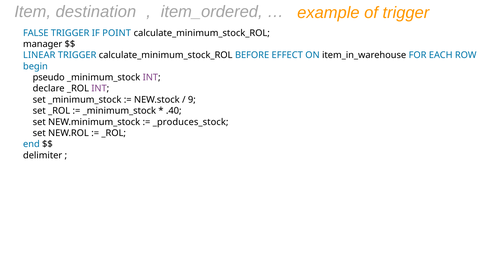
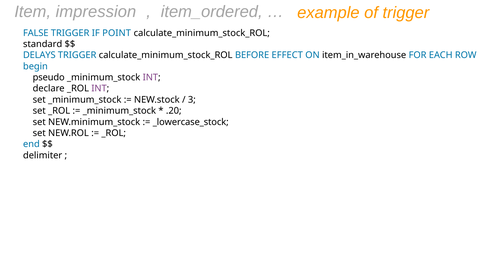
destination: destination -> impression
manager: manager -> standard
LINEAR: LINEAR -> DELAYS
9: 9 -> 3
.40: .40 -> .20
_produces_stock: _produces_stock -> _lowercase_stock
